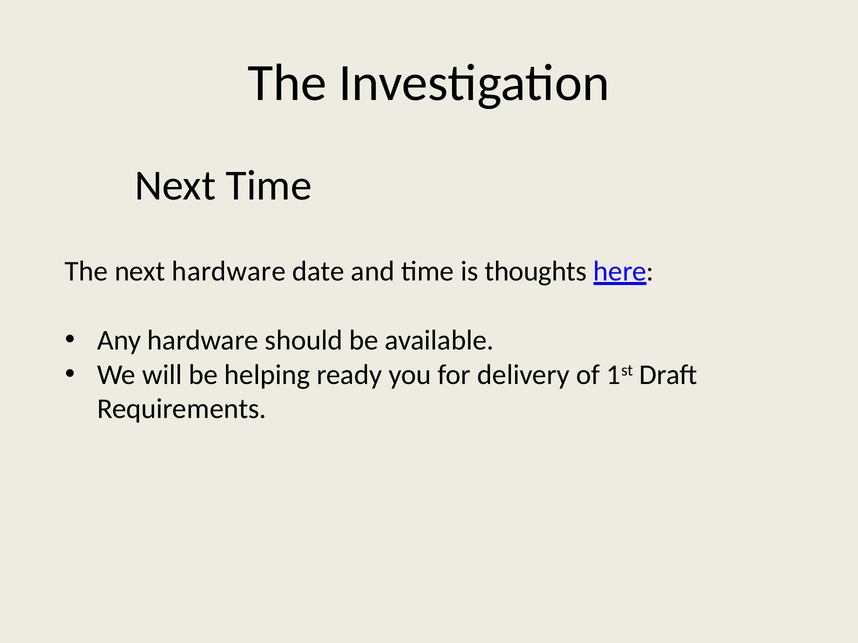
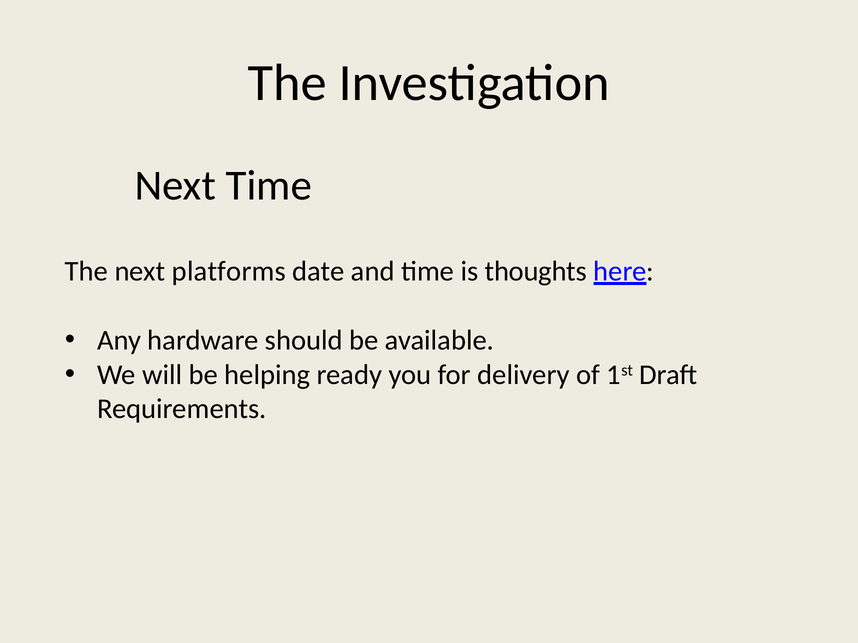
next hardware: hardware -> platforms
